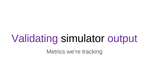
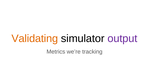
Validating colour: purple -> orange
